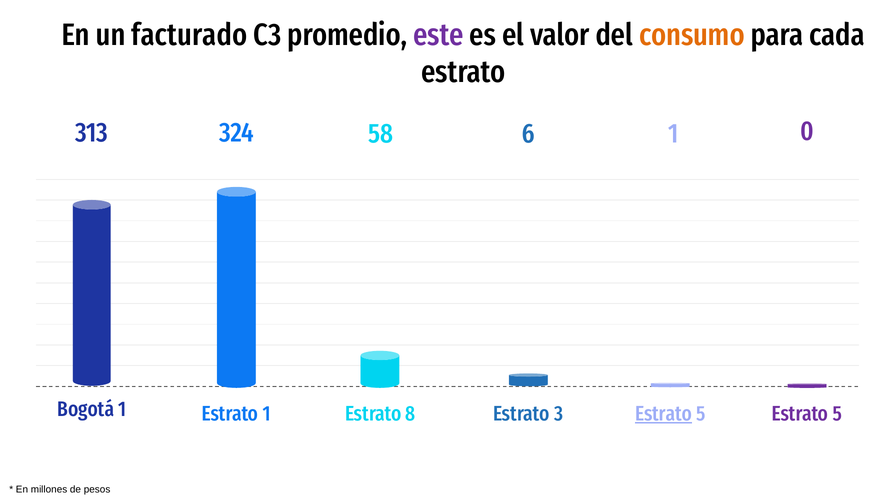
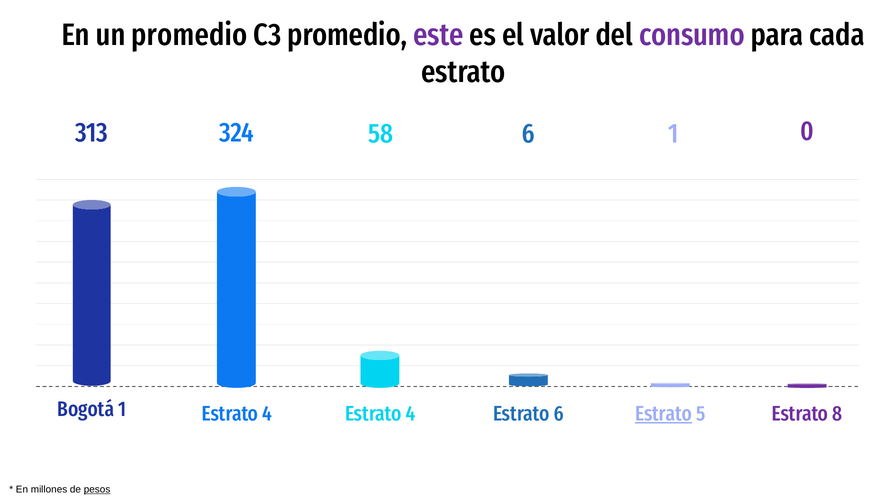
un facturado: facturado -> promedio
consumo colour: orange -> purple
1 at (267, 414): 1 -> 4
8 at (410, 414): 8 -> 4
Estrato 3: 3 -> 6
5 at (837, 414): 5 -> 8
pesos underline: none -> present
